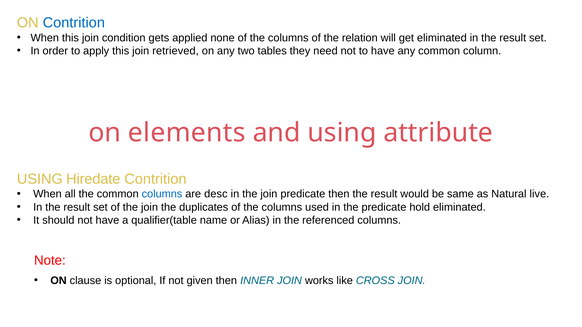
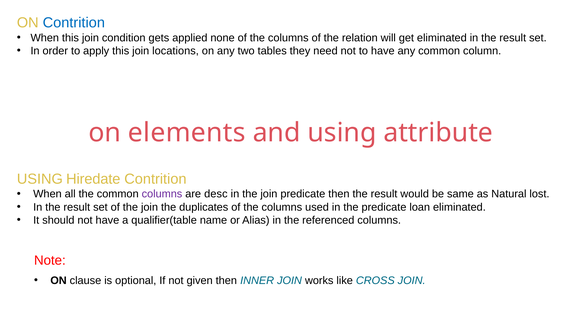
retrieved: retrieved -> locations
columns at (162, 194) colour: blue -> purple
live: live -> lost
hold: hold -> loan
